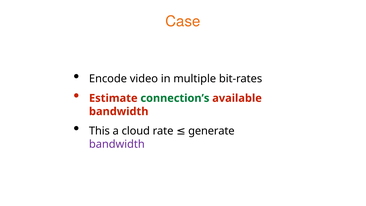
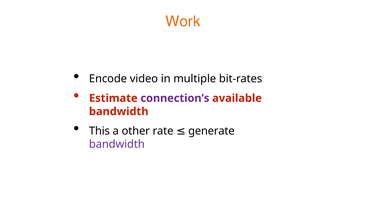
Case: Case -> Work
connection’s colour: green -> purple
cloud: cloud -> other
